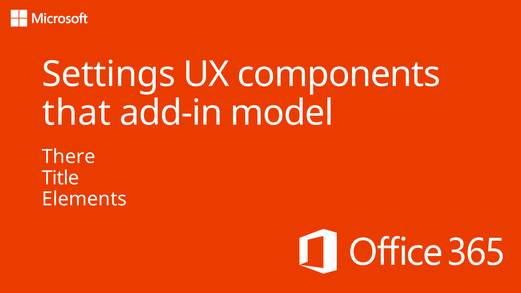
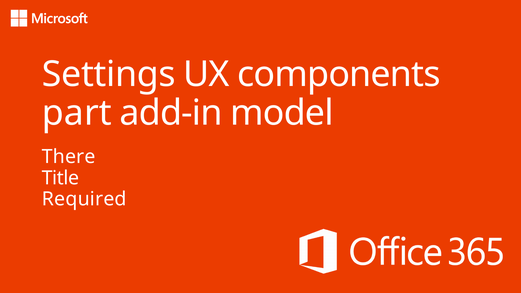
that: that -> part
Elements: Elements -> Required
